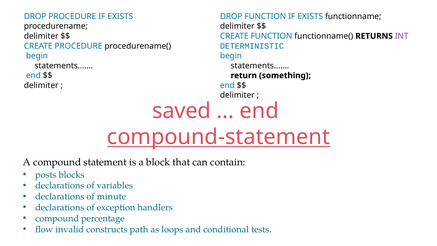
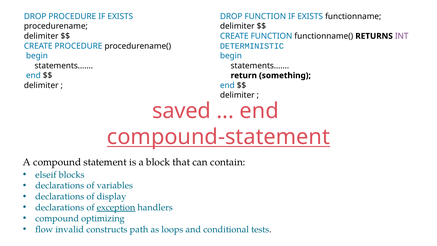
posts: posts -> elseif
minute: minute -> display
exception underline: none -> present
percentage: percentage -> optimizing
